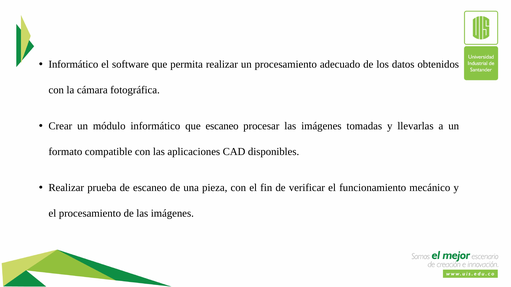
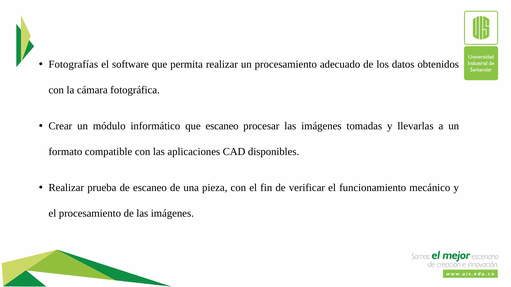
Informático at (73, 65): Informático -> Fotografías
